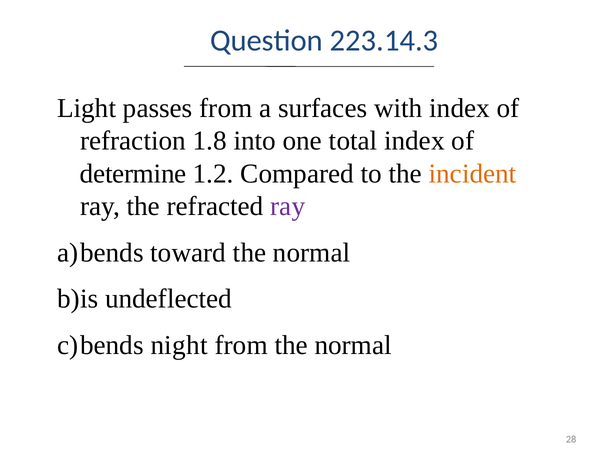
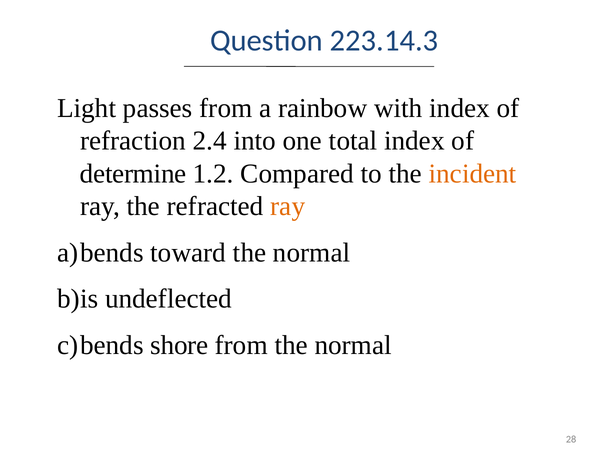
surfaces: surfaces -> rainbow
1.8: 1.8 -> 2.4
ray at (288, 206) colour: purple -> orange
night: night -> shore
